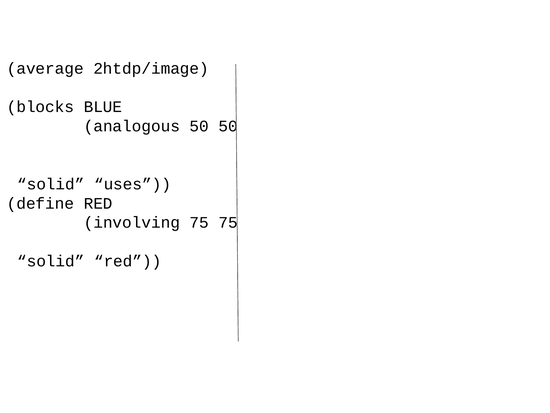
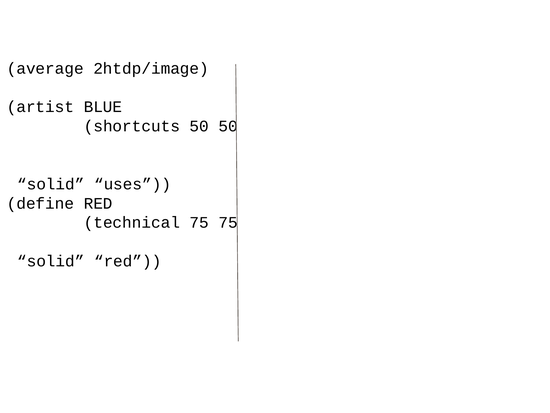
blocks: blocks -> artist
analogous: analogous -> shortcuts
involving: involving -> technical
